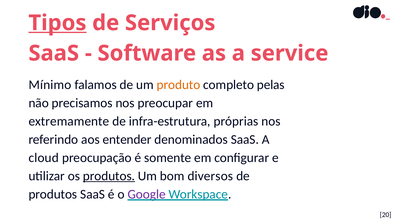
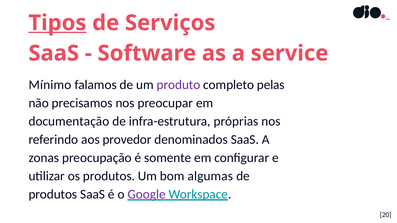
produto colour: orange -> purple
extremamente: extremamente -> documentação
entender: entender -> provedor
cloud: cloud -> zonas
produtos at (109, 176) underline: present -> none
diversos: diversos -> algumas
